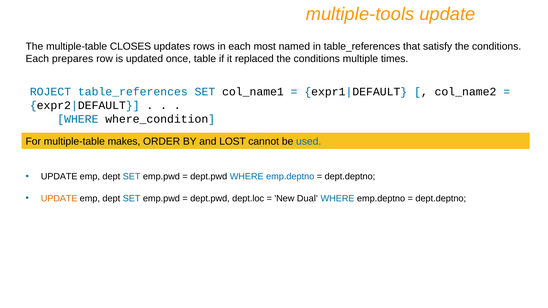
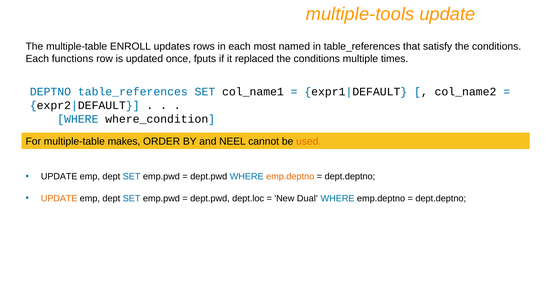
CLOSES: CLOSES -> ENROLL
prepares: prepares -> functions
table: table -> fputs
ROJECT: ROJECT -> DEPTNO
LOST: LOST -> NEEL
used colour: blue -> orange
emp.deptno at (290, 177) colour: blue -> orange
